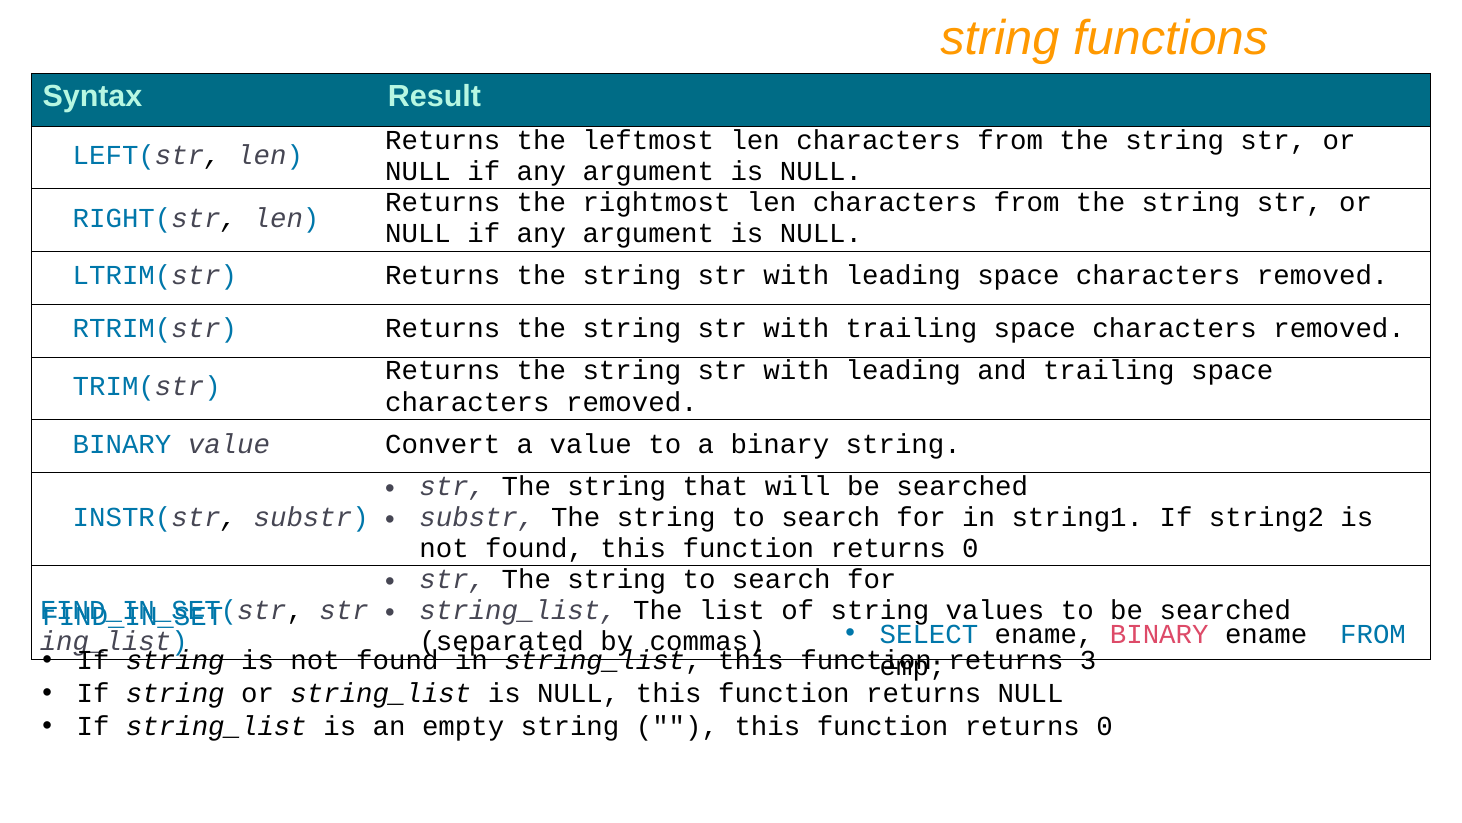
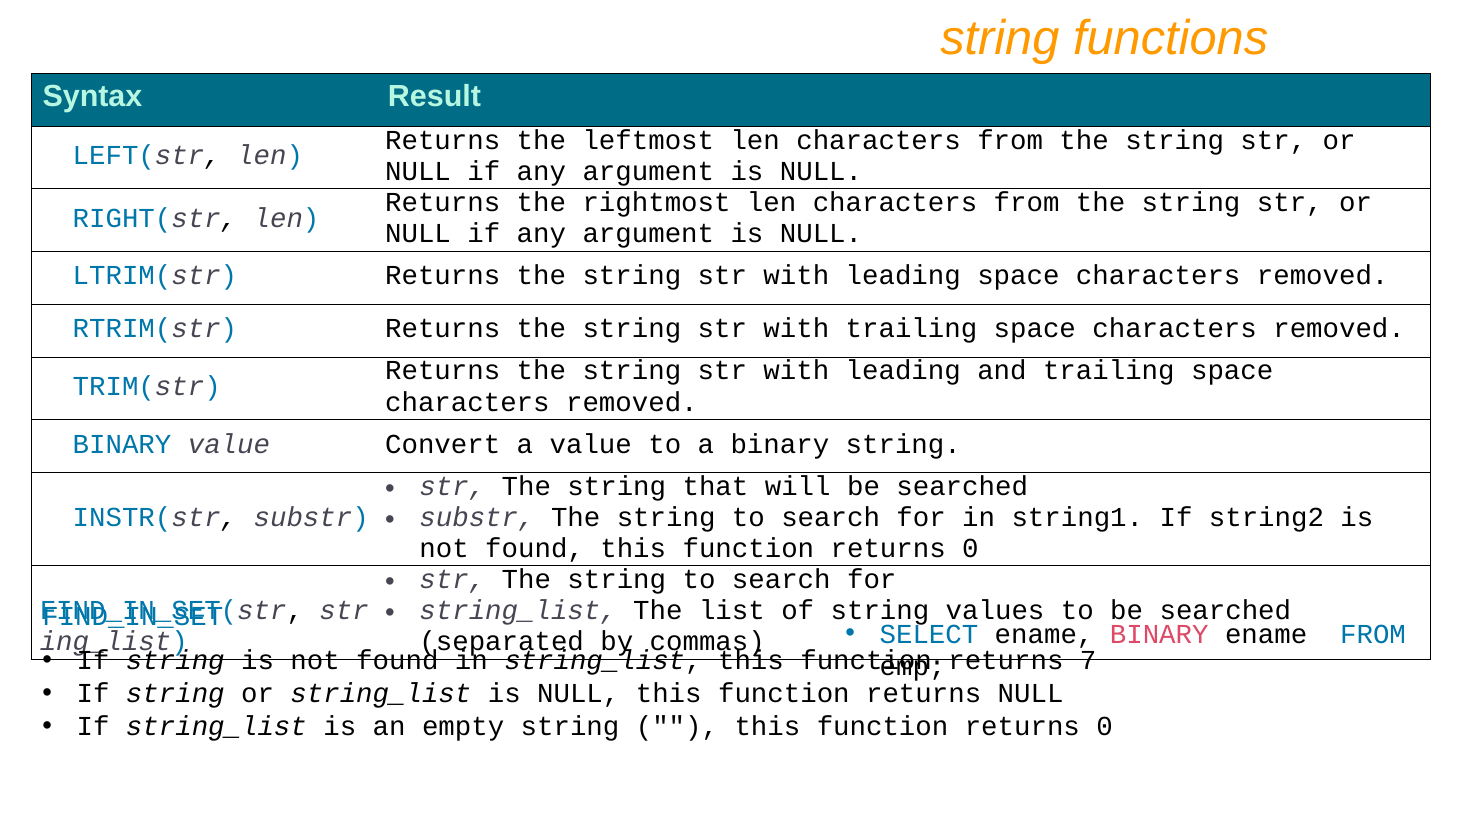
3: 3 -> 7
